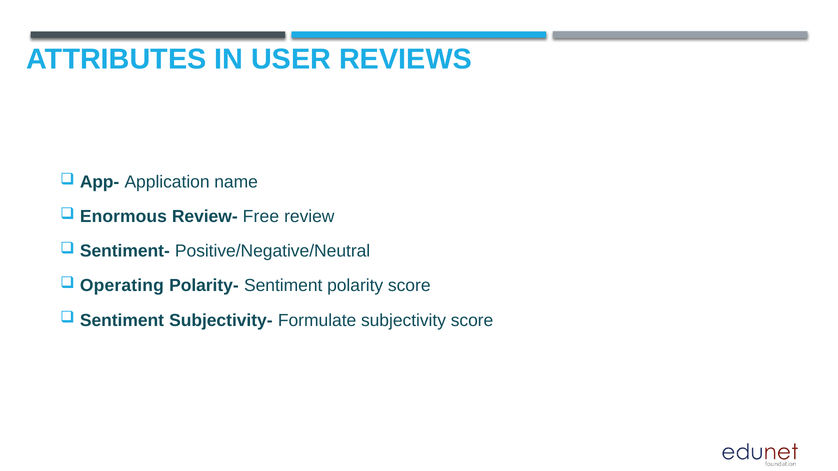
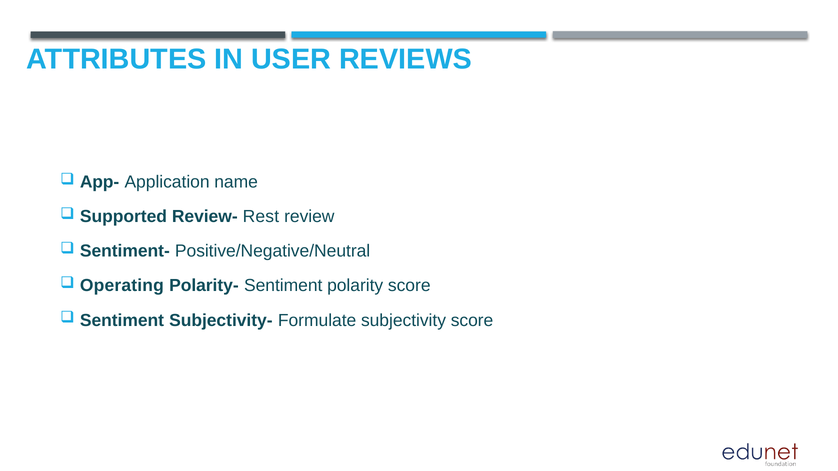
Enormous: Enormous -> Supported
Free: Free -> Rest
